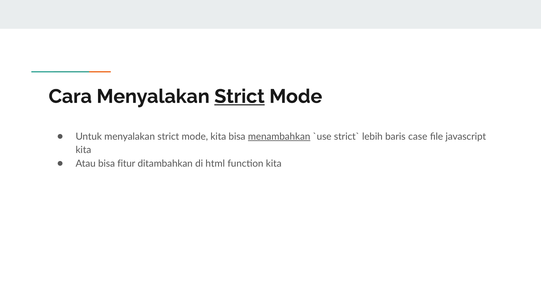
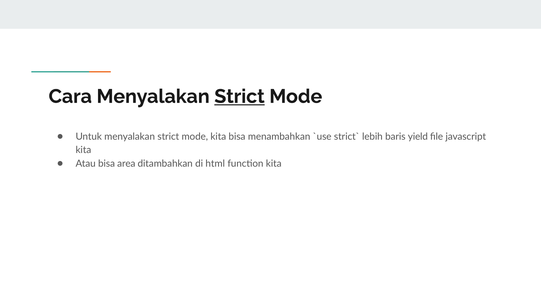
menambahkan underline: present -> none
case: case -> yield
fitur: fitur -> area
